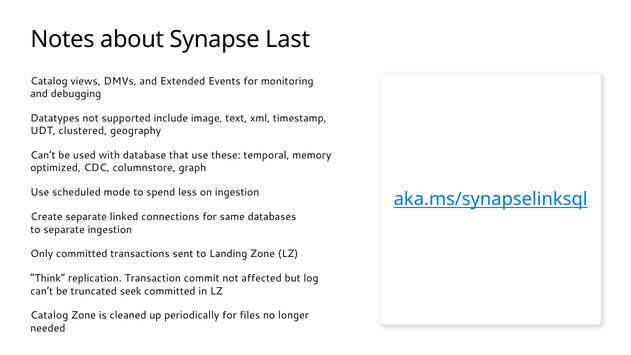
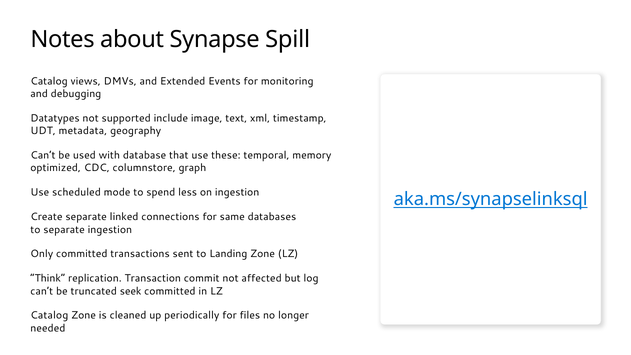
Last: Last -> Spill
clustered: clustered -> metadata
